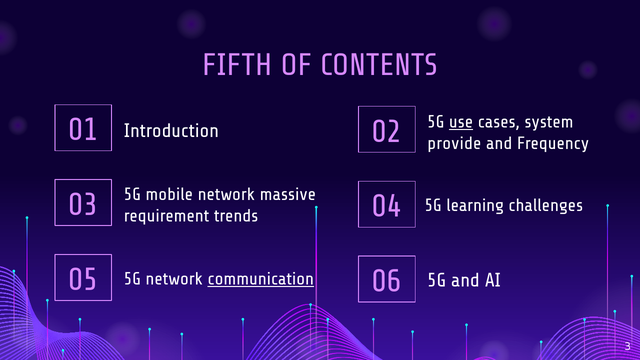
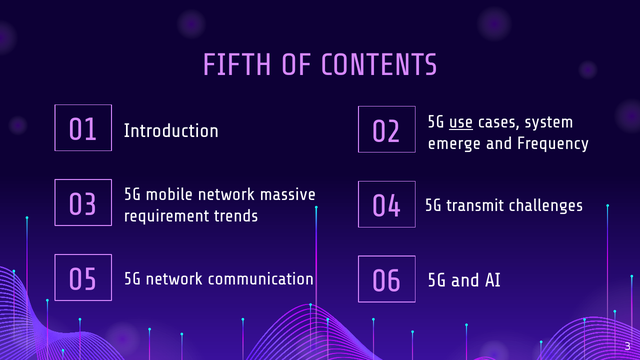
provide: provide -> emerge
learning: learning -> transmit
communication underline: present -> none
